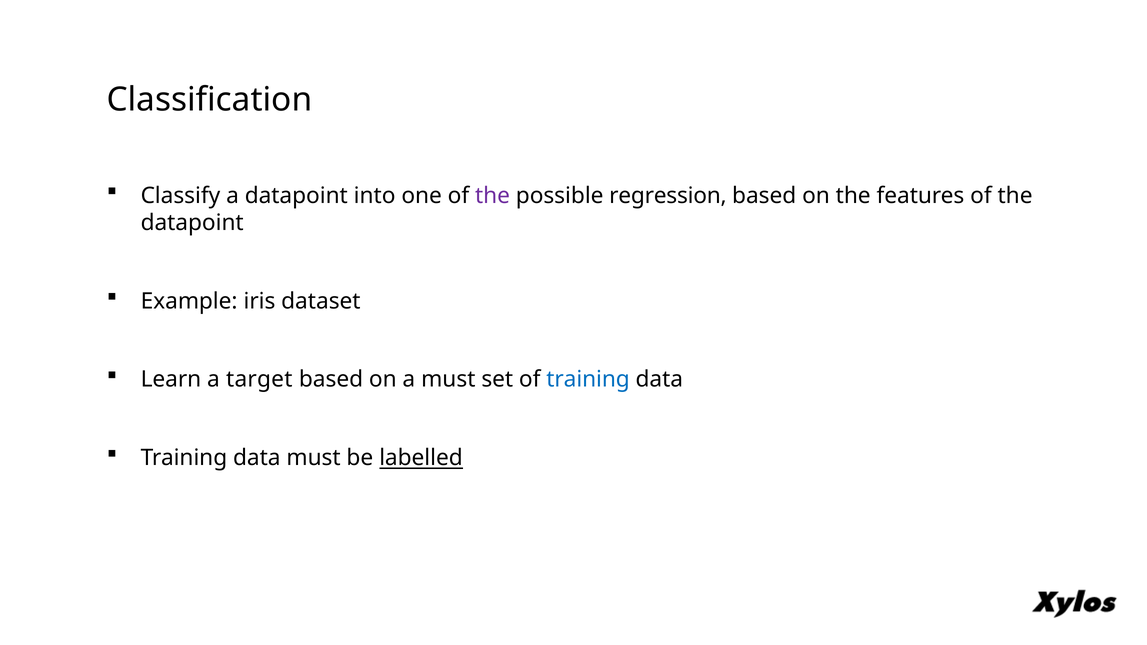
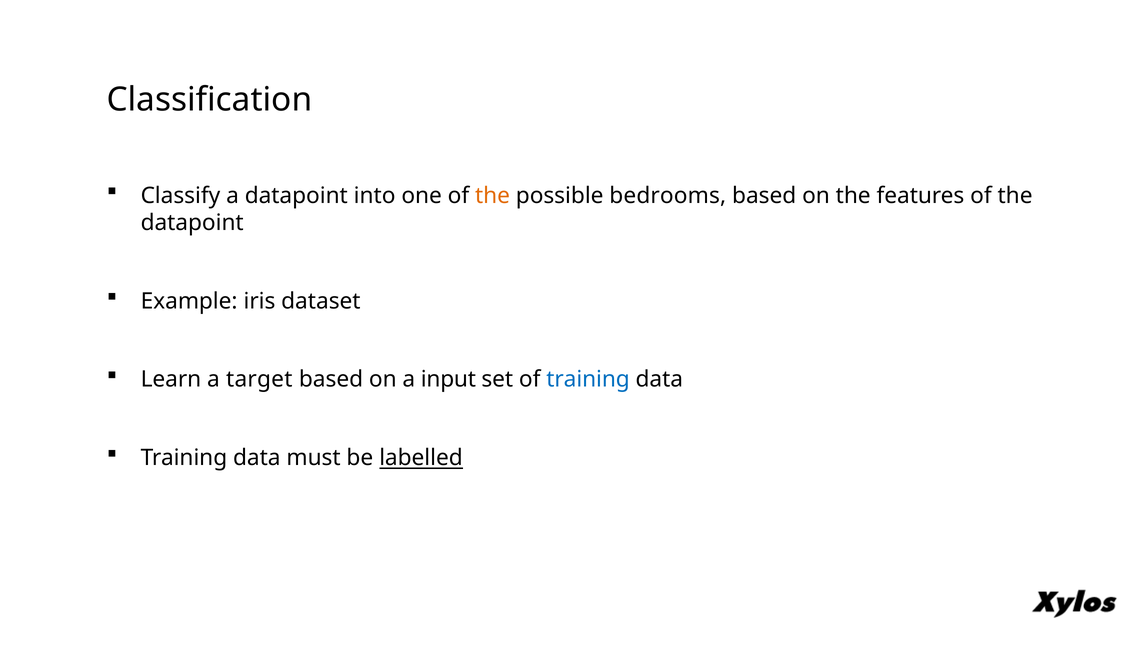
the at (493, 196) colour: purple -> orange
regression: regression -> bedrooms
a must: must -> input
